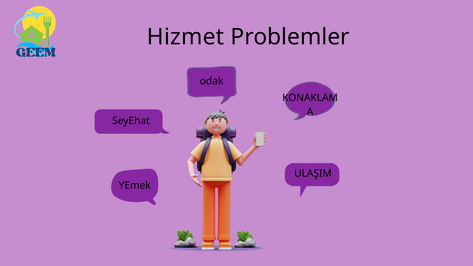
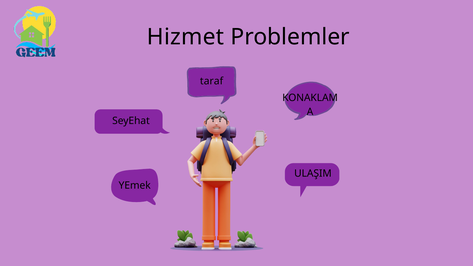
odak: odak -> taraf
